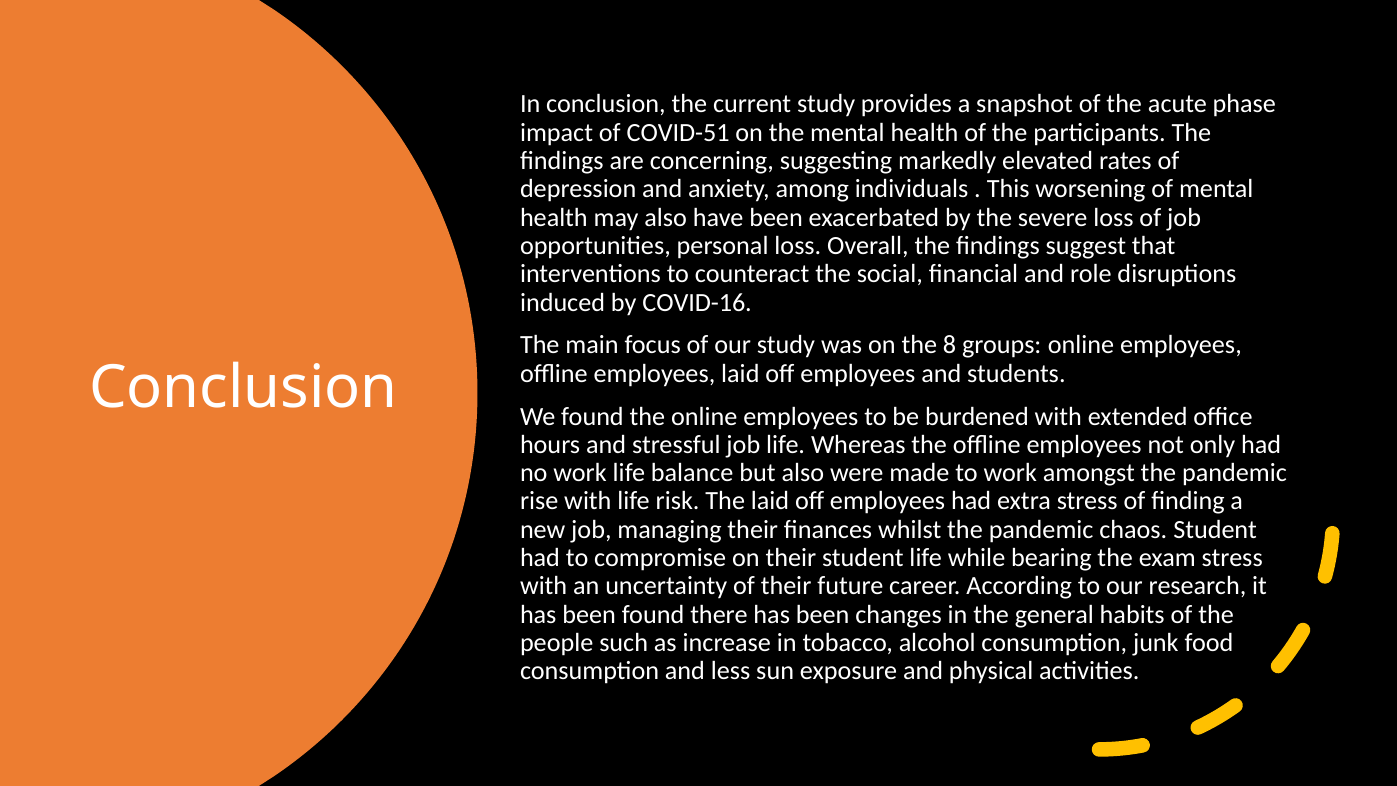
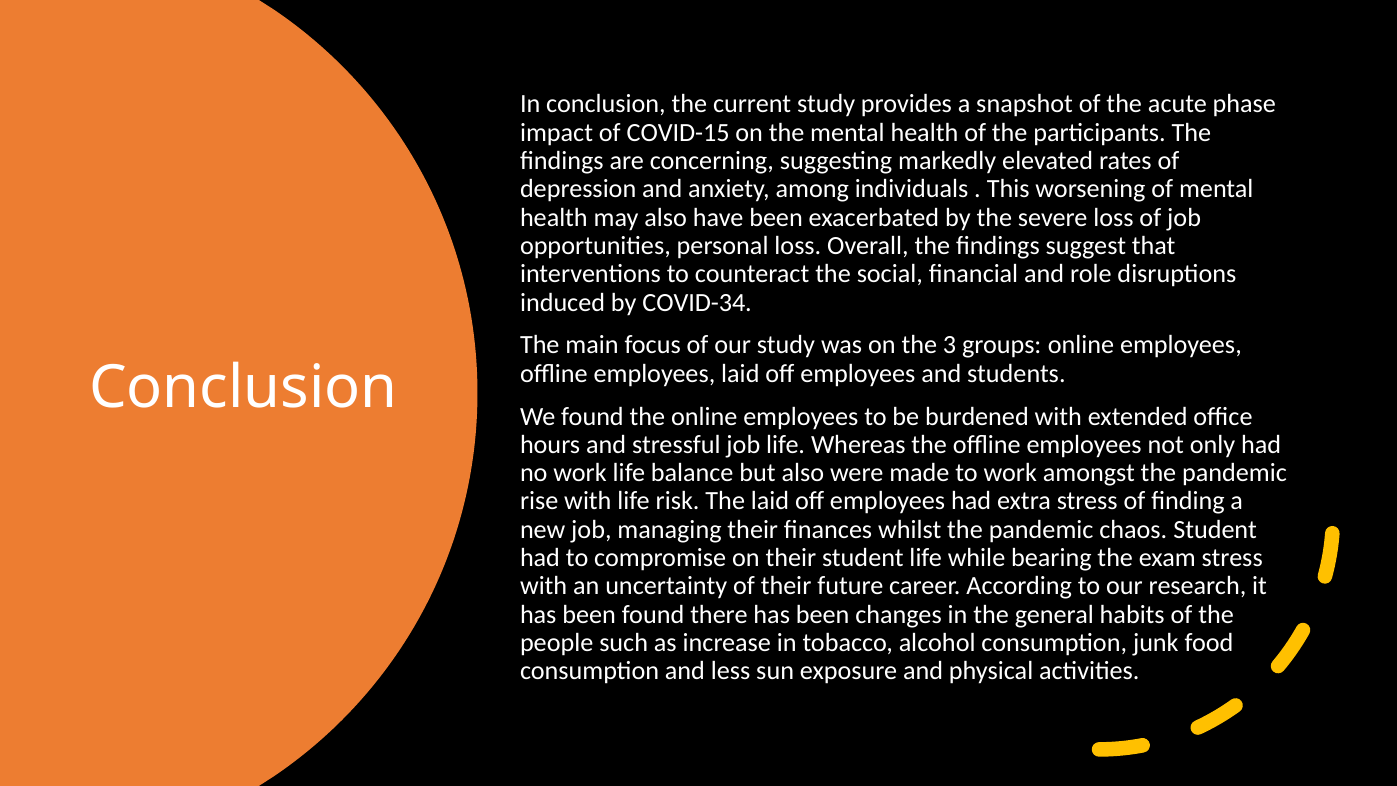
COVID-51: COVID-51 -> COVID-15
COVID-16: COVID-16 -> COVID-34
8: 8 -> 3
